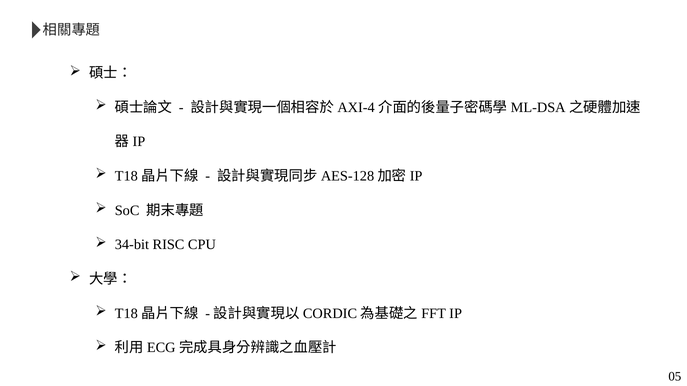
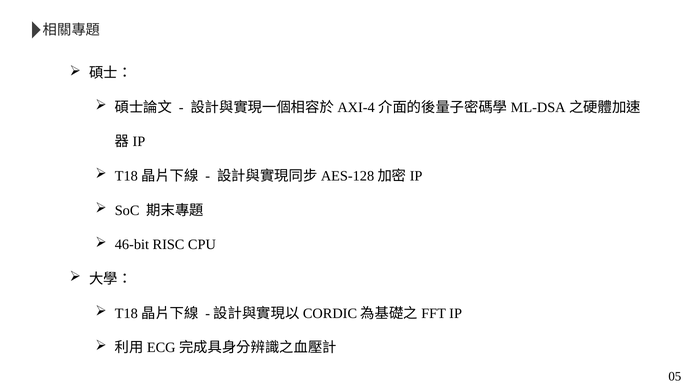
34-bit: 34-bit -> 46-bit
